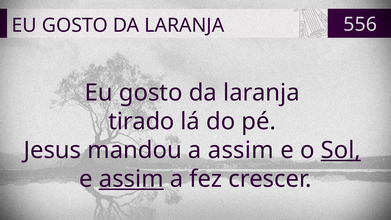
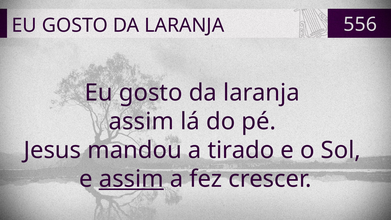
tirado at (141, 122): tirado -> assim
a assim: assim -> tirado
Sol underline: present -> none
